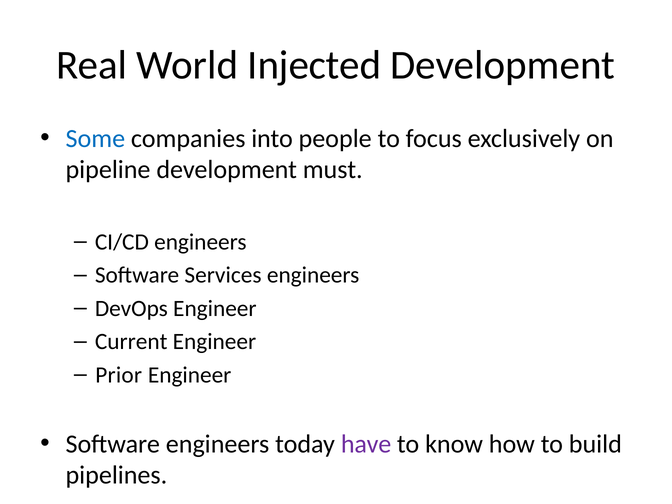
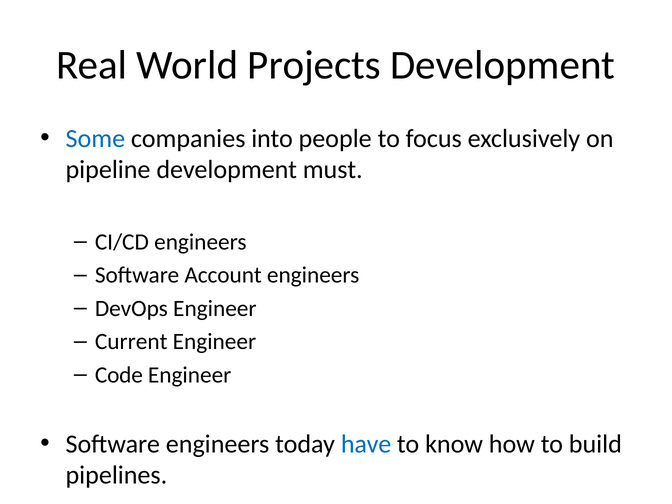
Injected: Injected -> Projects
Services: Services -> Account
Prior: Prior -> Code
have colour: purple -> blue
